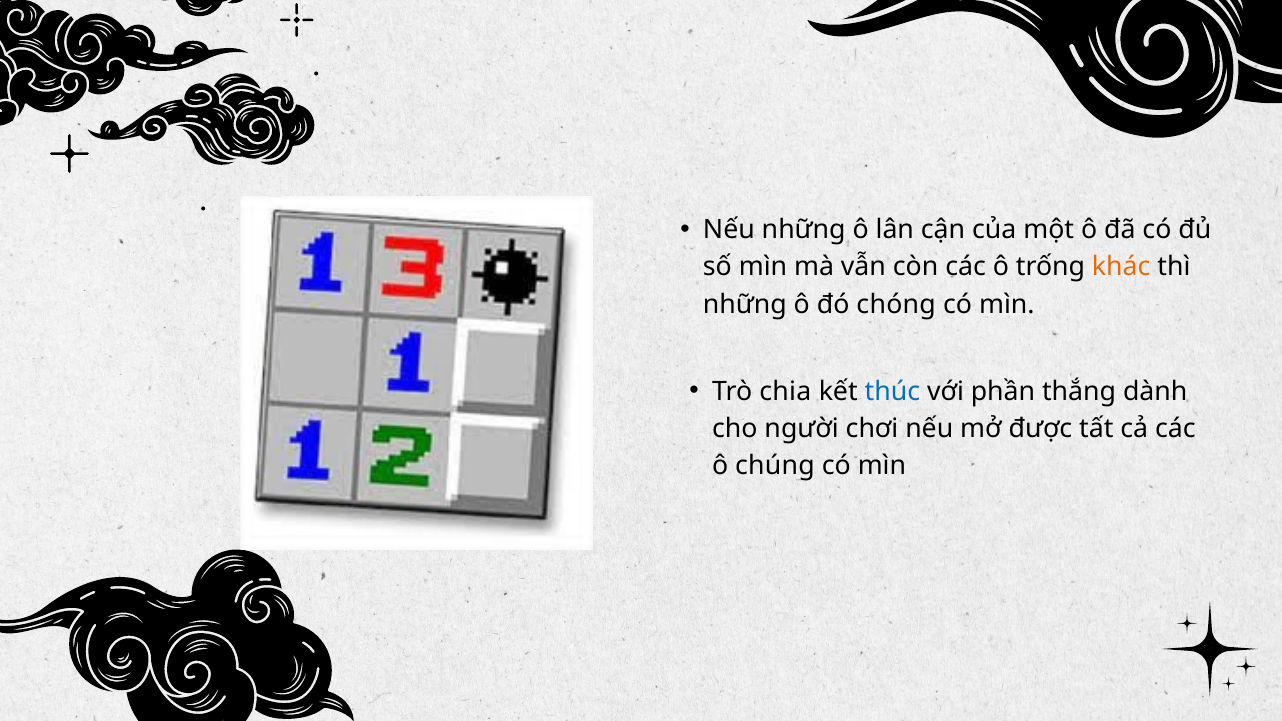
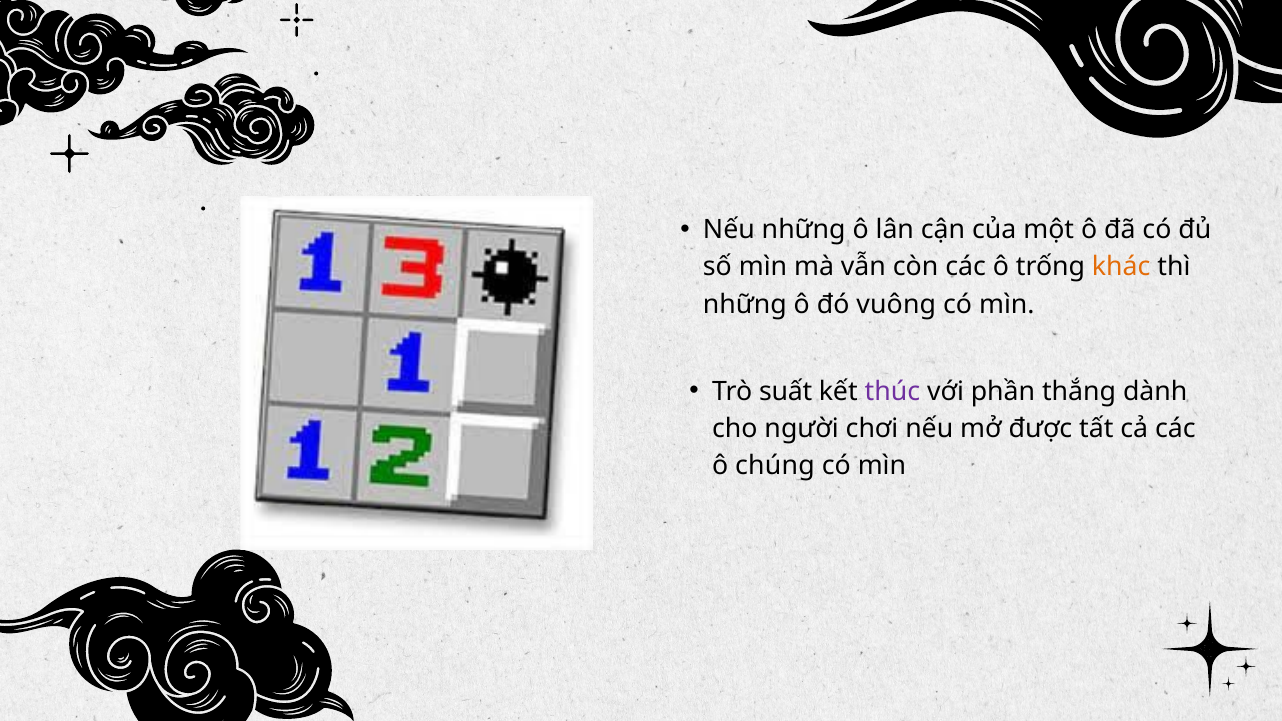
chóng: chóng -> vuông
chia: chia -> suất
thúc colour: blue -> purple
